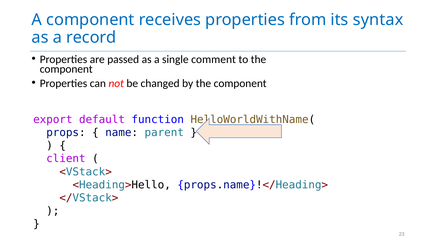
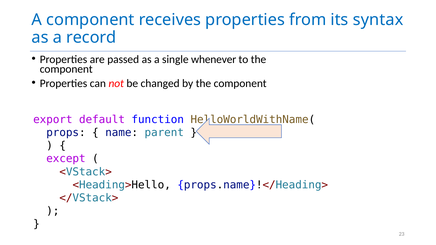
comment: comment -> whenever
client: client -> except
